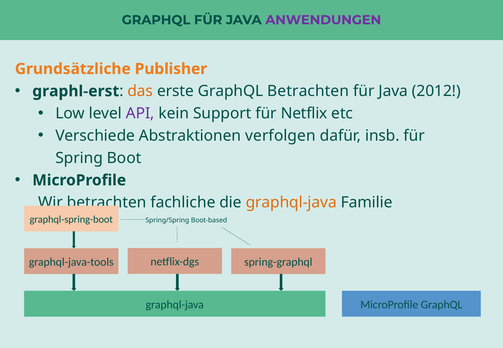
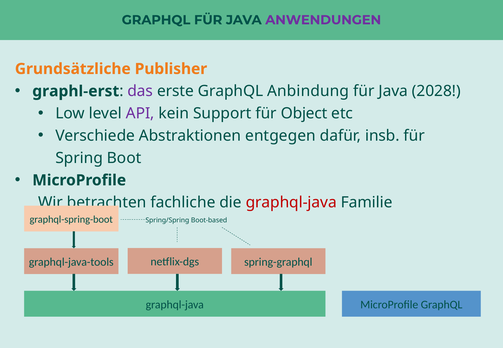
das colour: orange -> purple
GraphQL Betrachten: Betrachten -> Anbindung
2012: 2012 -> 2028
Netflix: Netflix -> Object
verfolgen: verfolgen -> entgegen
graphql-java at (291, 203) colour: orange -> red
